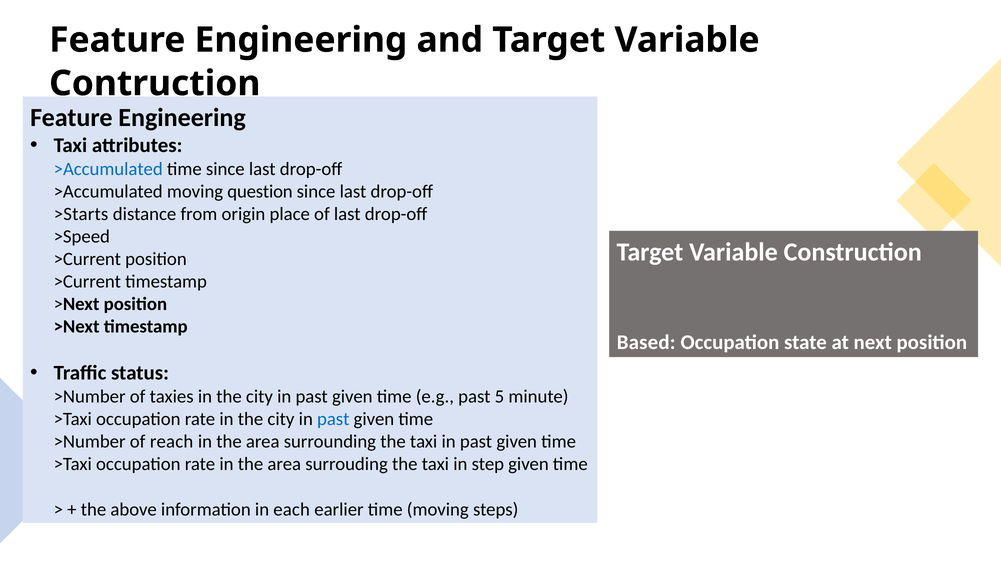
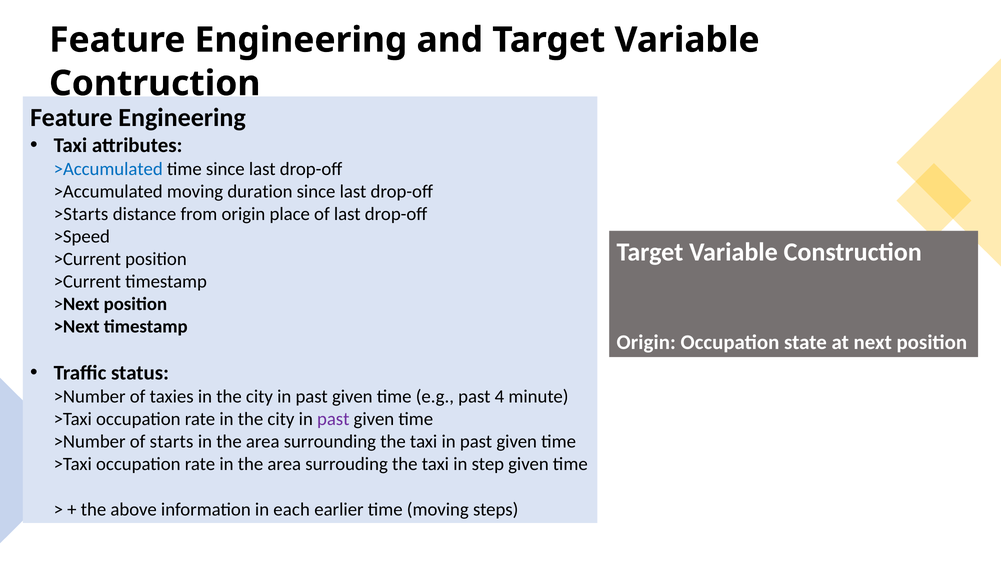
question: question -> duration
Based at (646, 342): Based -> Origin
5: 5 -> 4
past at (333, 419) colour: blue -> purple
reach: reach -> starts
